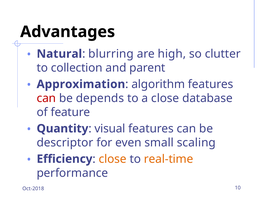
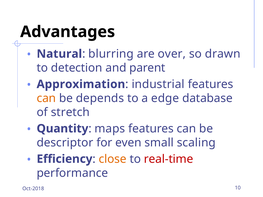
high: high -> over
clutter: clutter -> drawn
collection: collection -> detection
algorithm: algorithm -> industrial
can at (46, 98) colour: red -> orange
a close: close -> edge
feature: feature -> stretch
visual: visual -> maps
real-time colour: orange -> red
